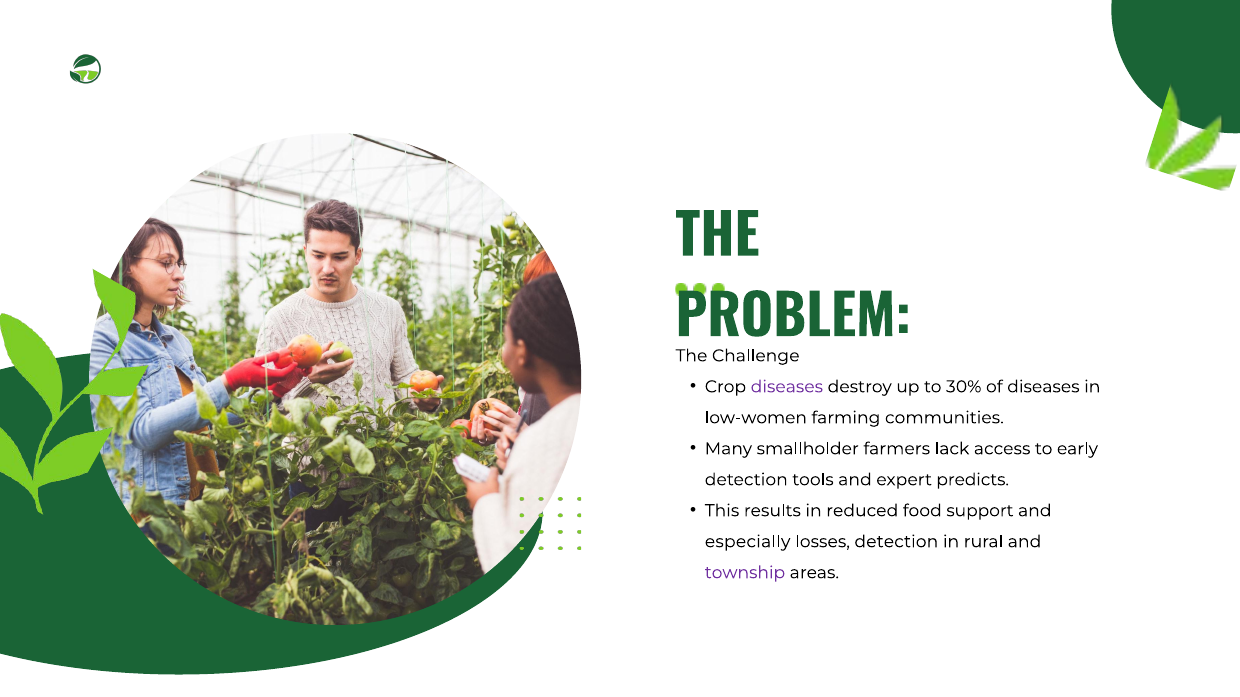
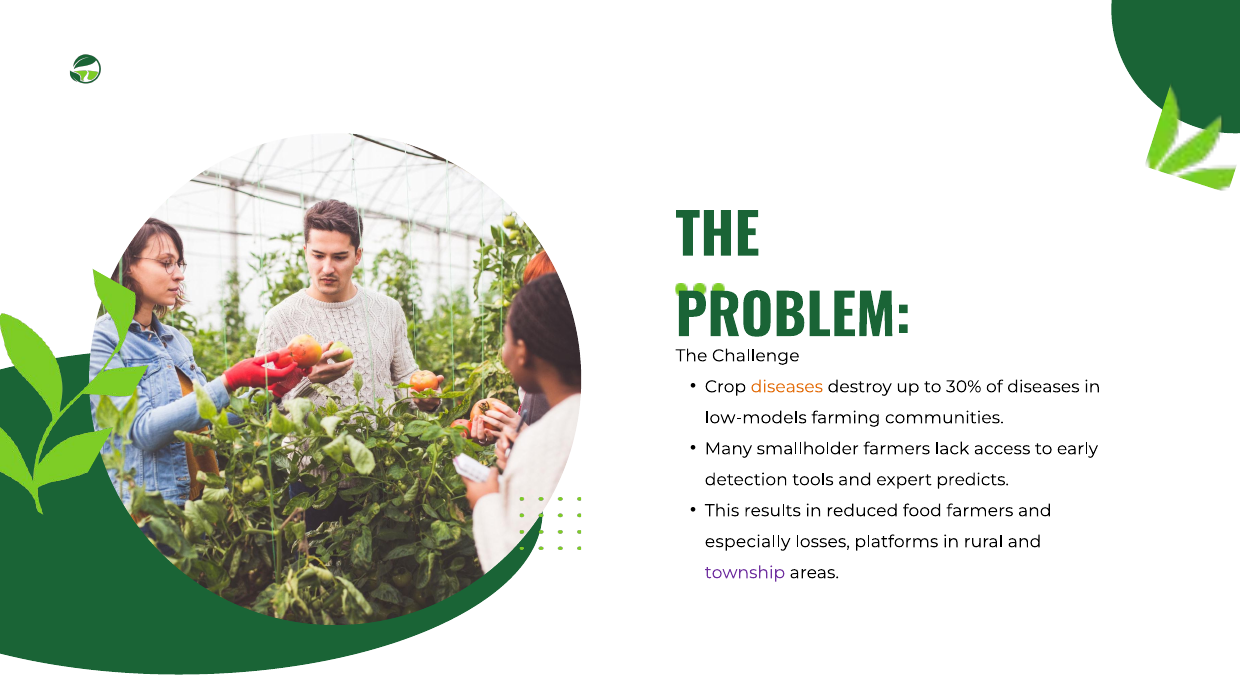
diseases at (787, 387) colour: purple -> orange
low-women: low-women -> low-models
food support: support -> farmers
losses detection: detection -> platforms
